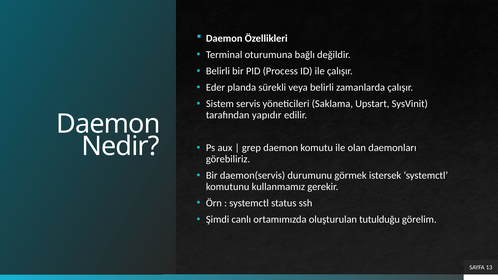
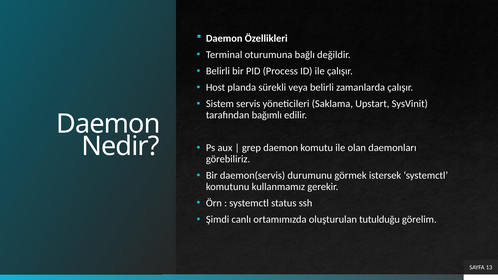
Eder: Eder -> Host
yapıdır: yapıdır -> bağımlı
